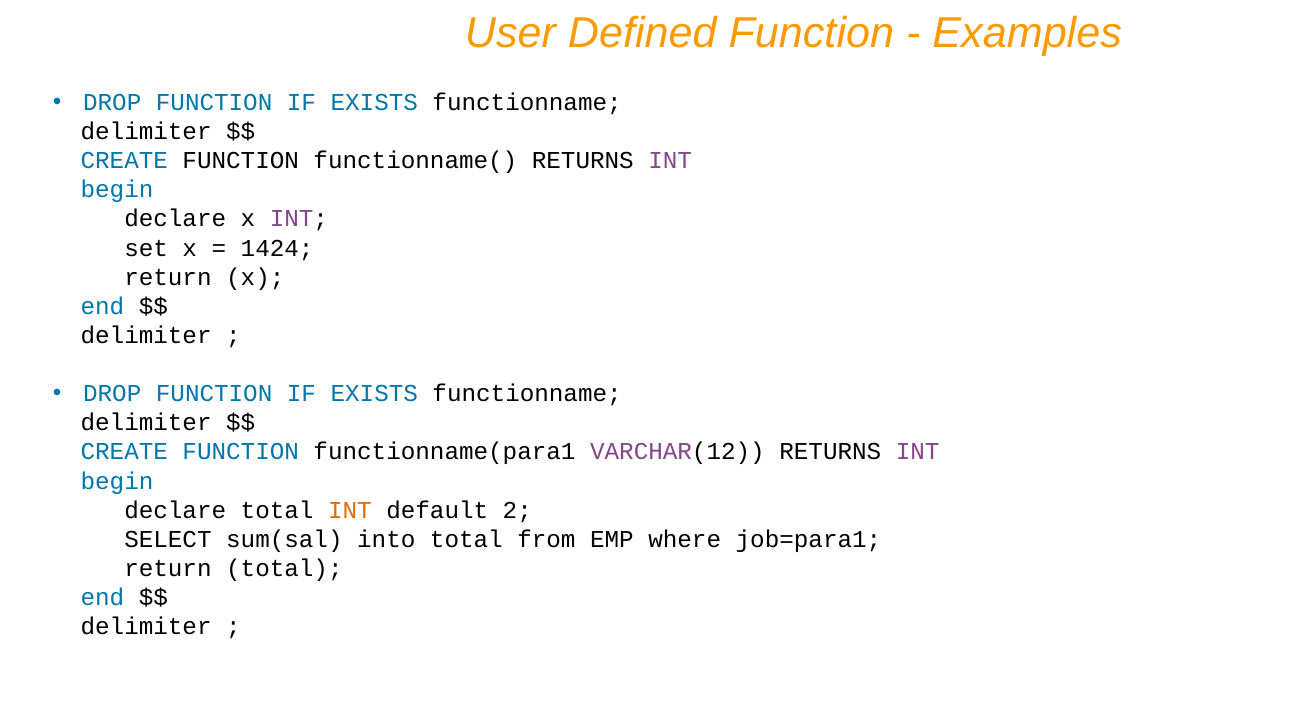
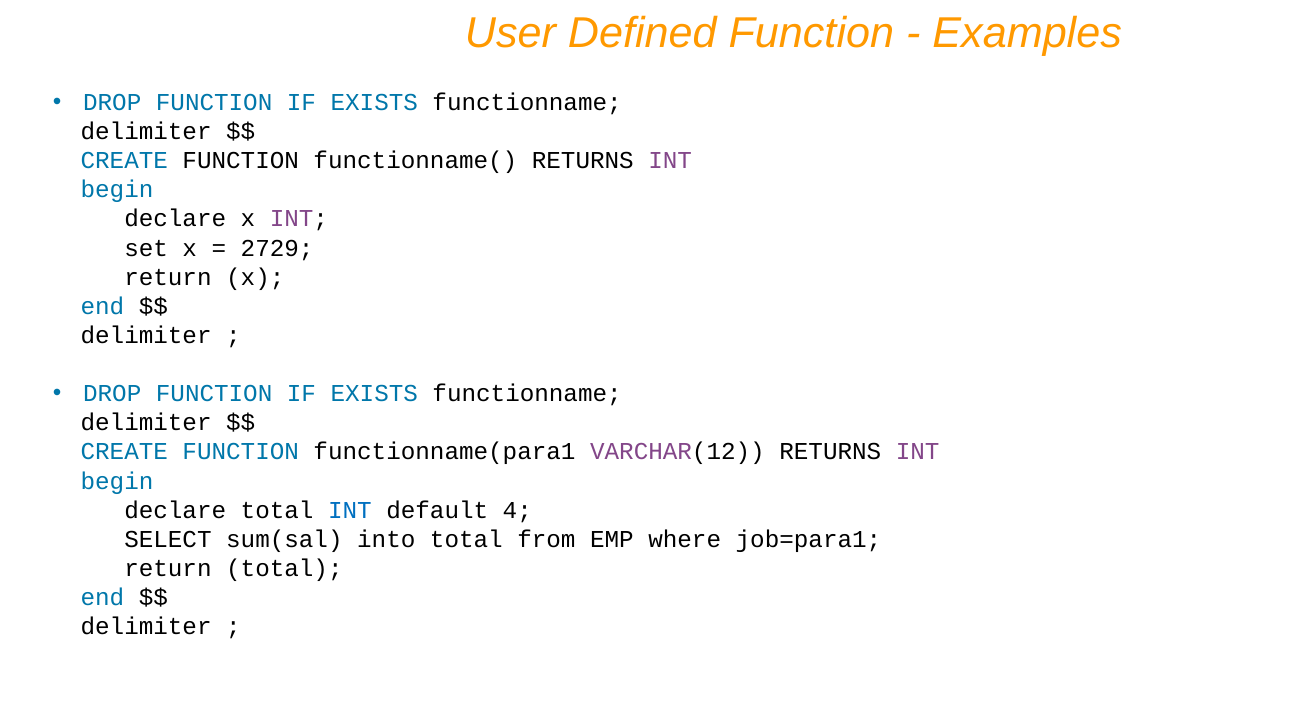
1424: 1424 -> 2729
INT at (350, 510) colour: orange -> blue
2: 2 -> 4
